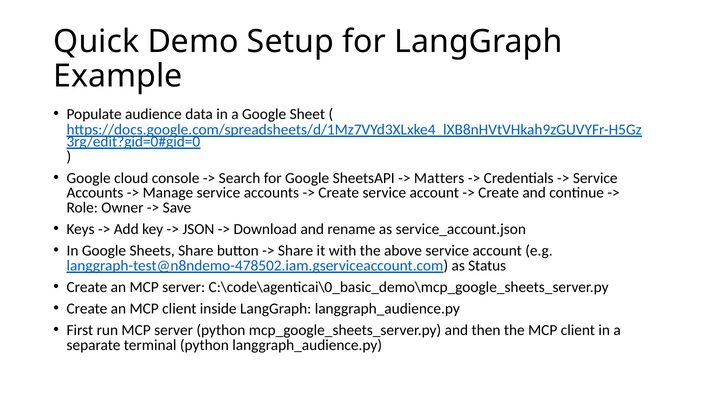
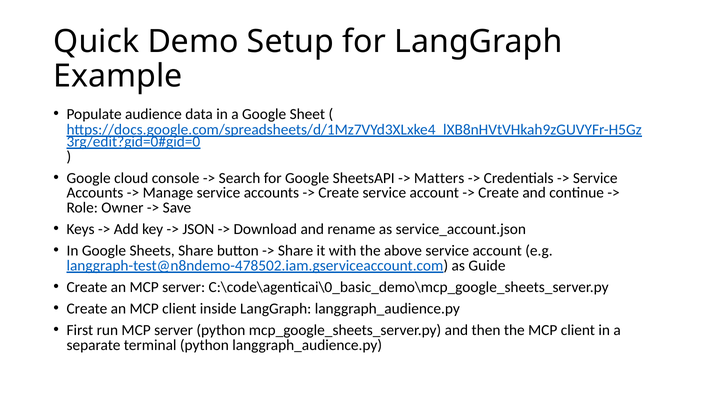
Status: Status -> Guide
